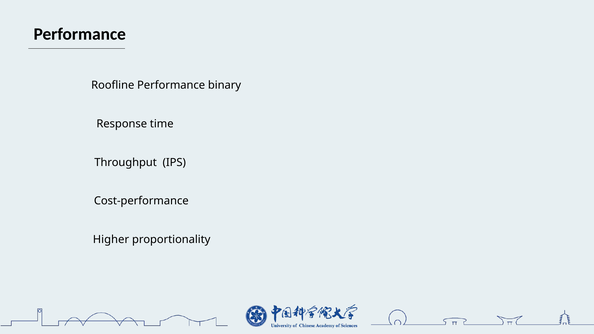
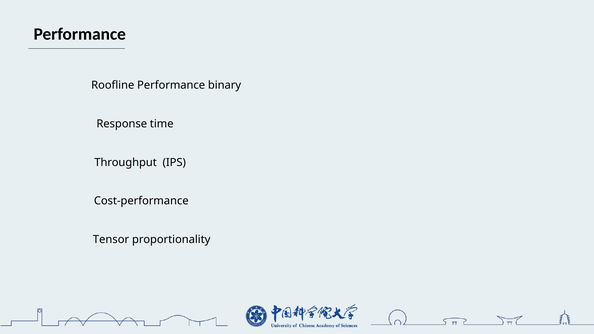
Higher: Higher -> Tensor
